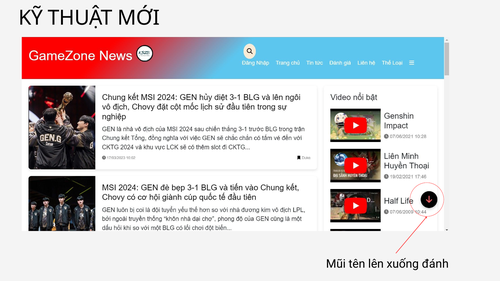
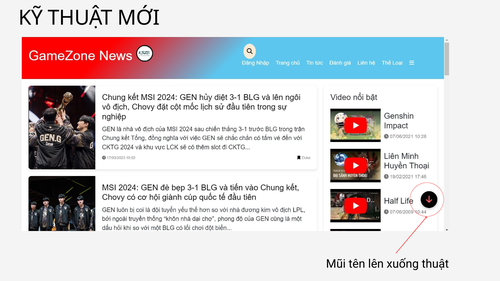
xuống đánh: đánh -> thuật
